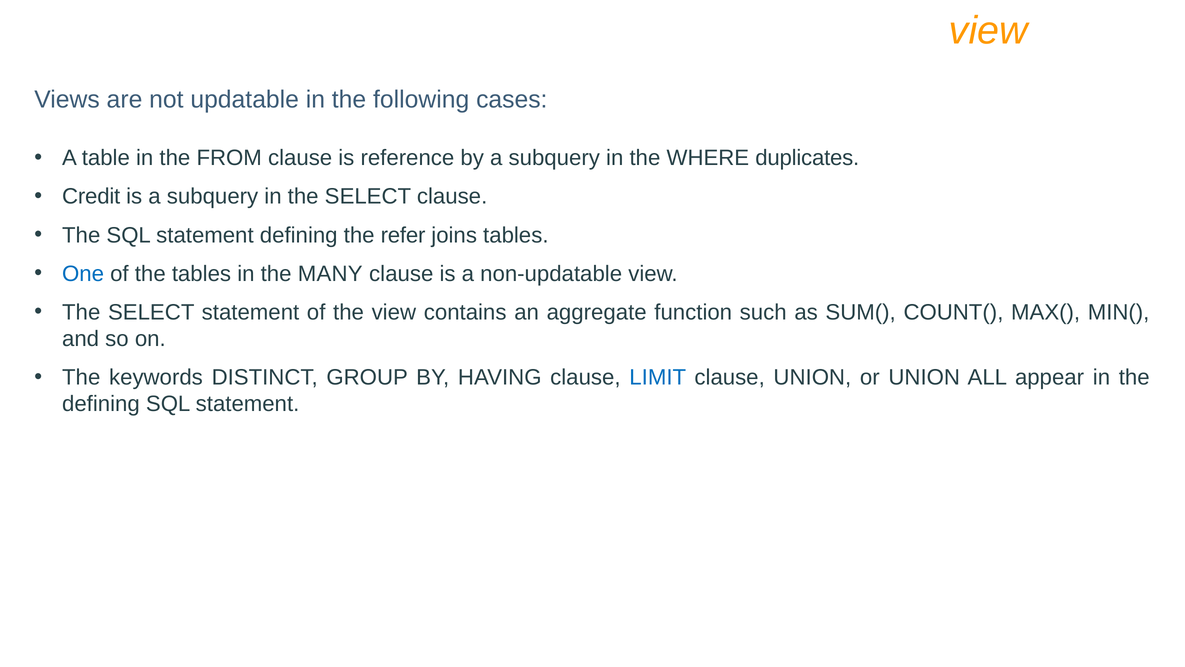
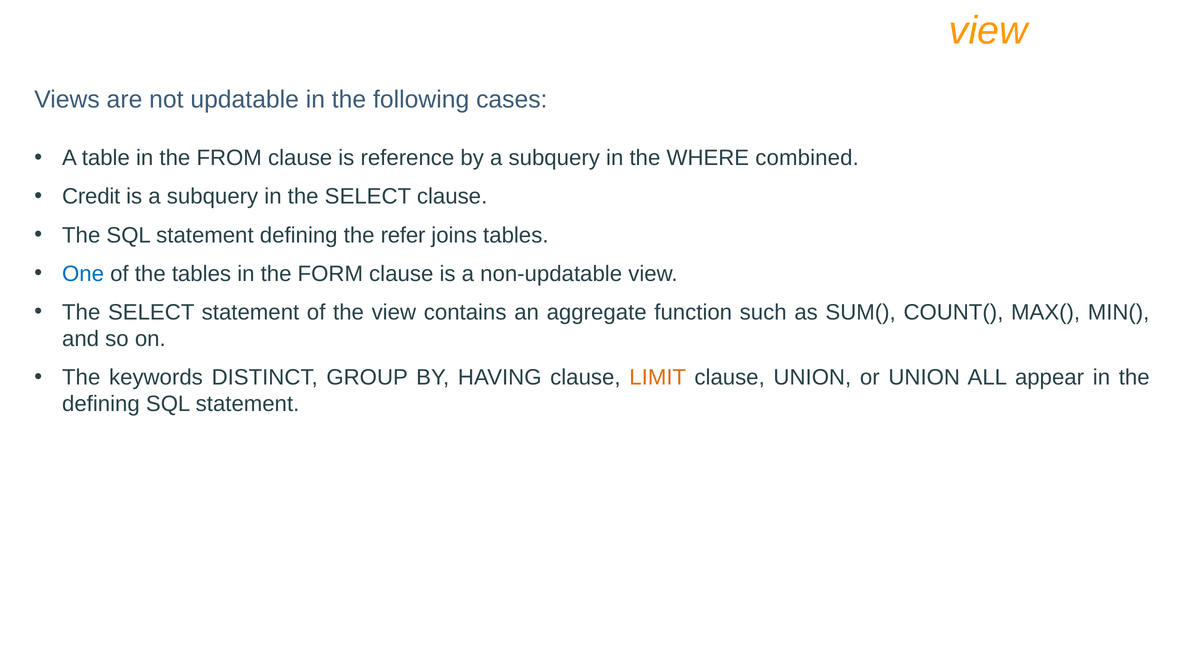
duplicates: duplicates -> combined
MANY: MANY -> FORM
LIMIT colour: blue -> orange
